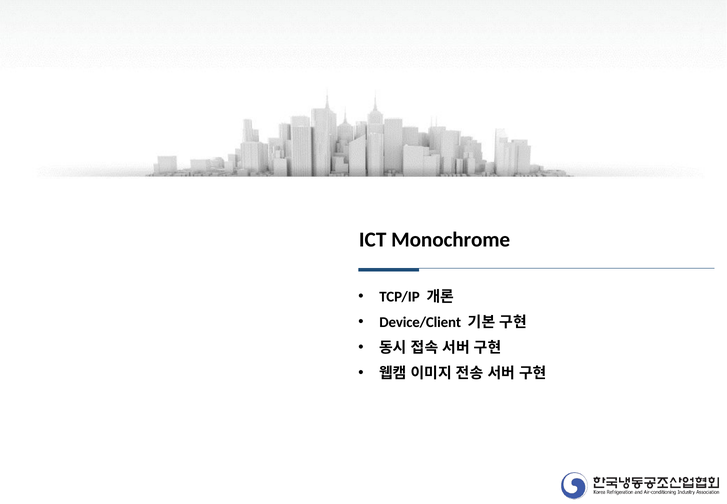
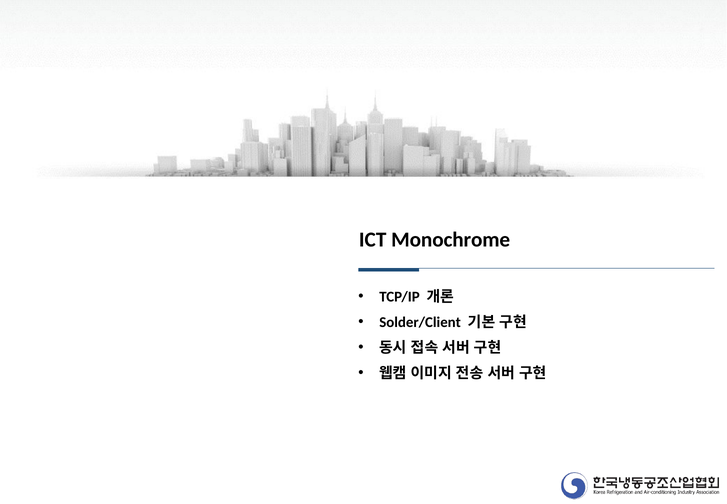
Device/Client: Device/Client -> Solder/Client
